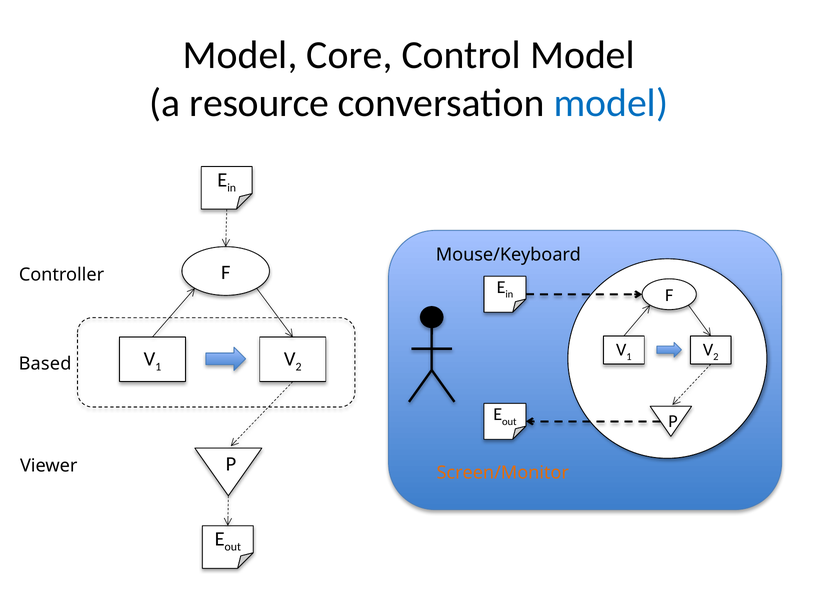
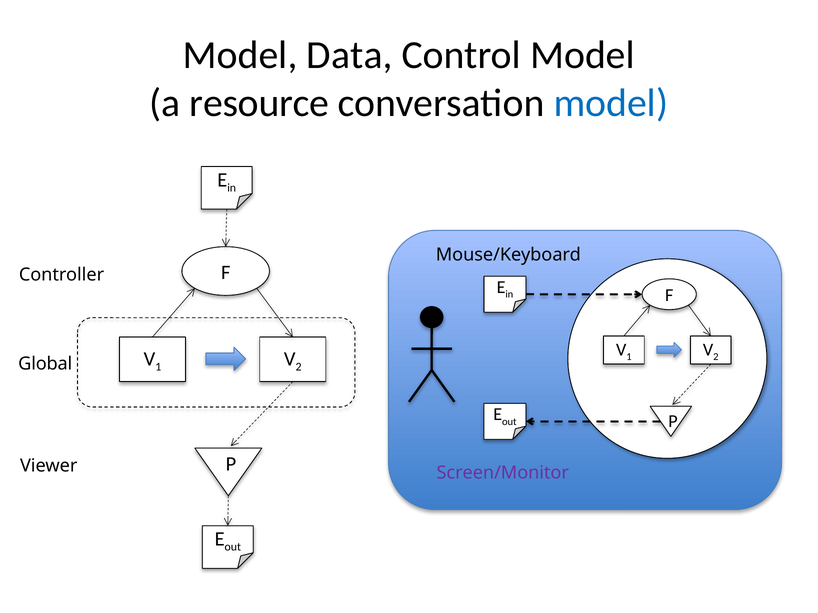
Core: Core -> Data
Based: Based -> Global
Screen/Monitor colour: orange -> purple
